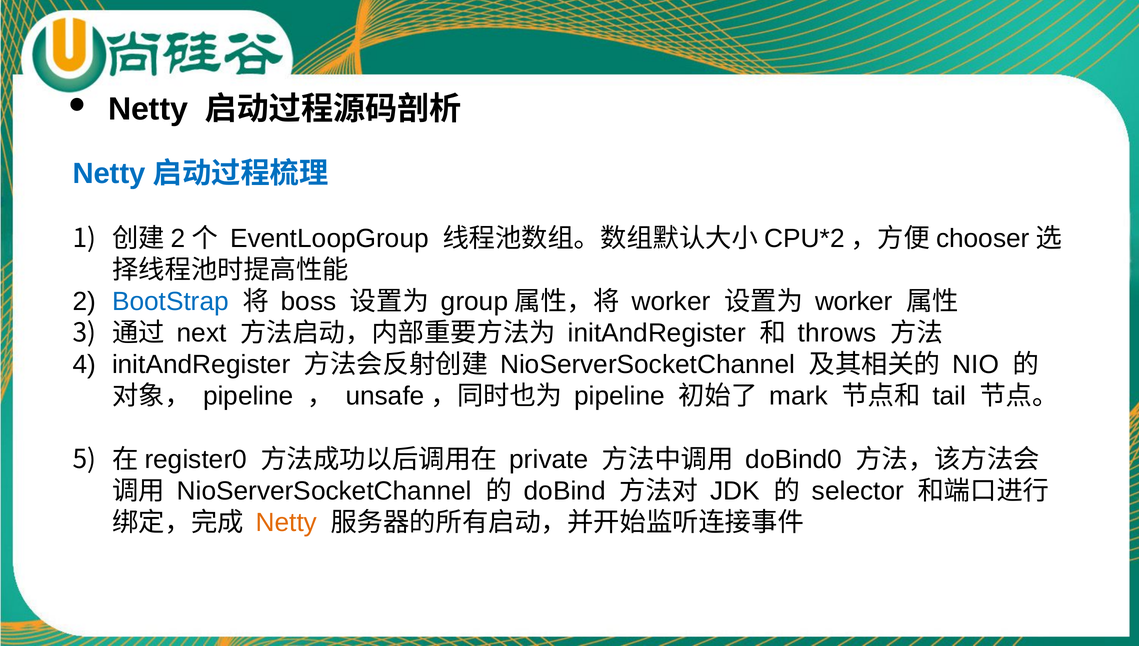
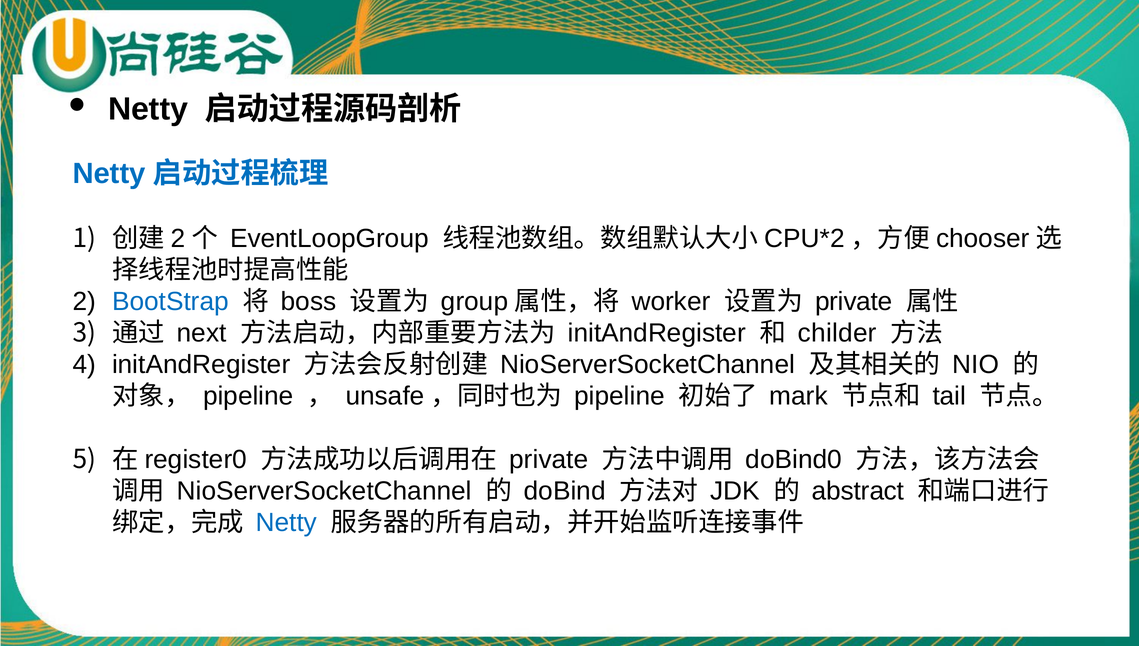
worker at (854, 302): worker -> private
throws: throws -> childer
selector: selector -> abstract
Netty at (286, 523) colour: orange -> blue
